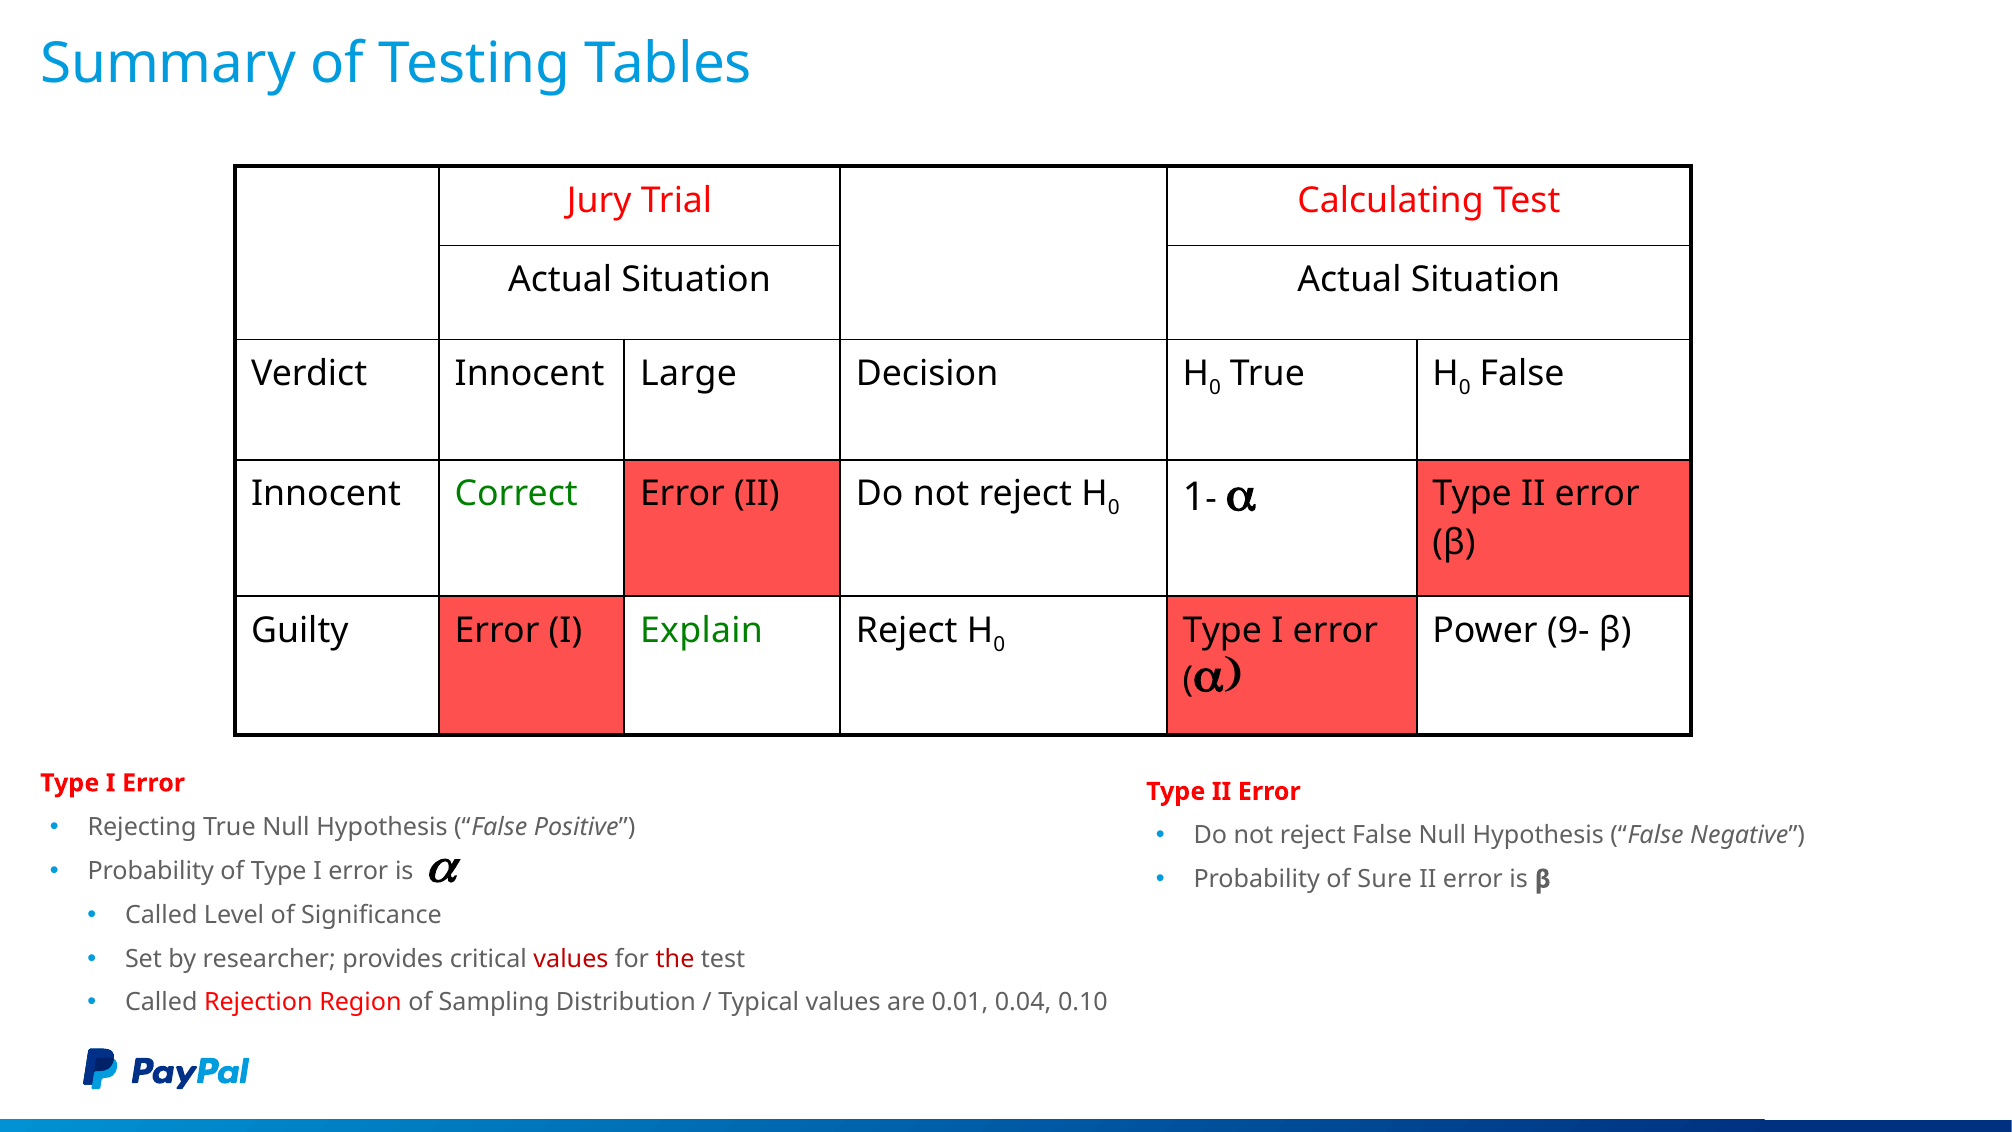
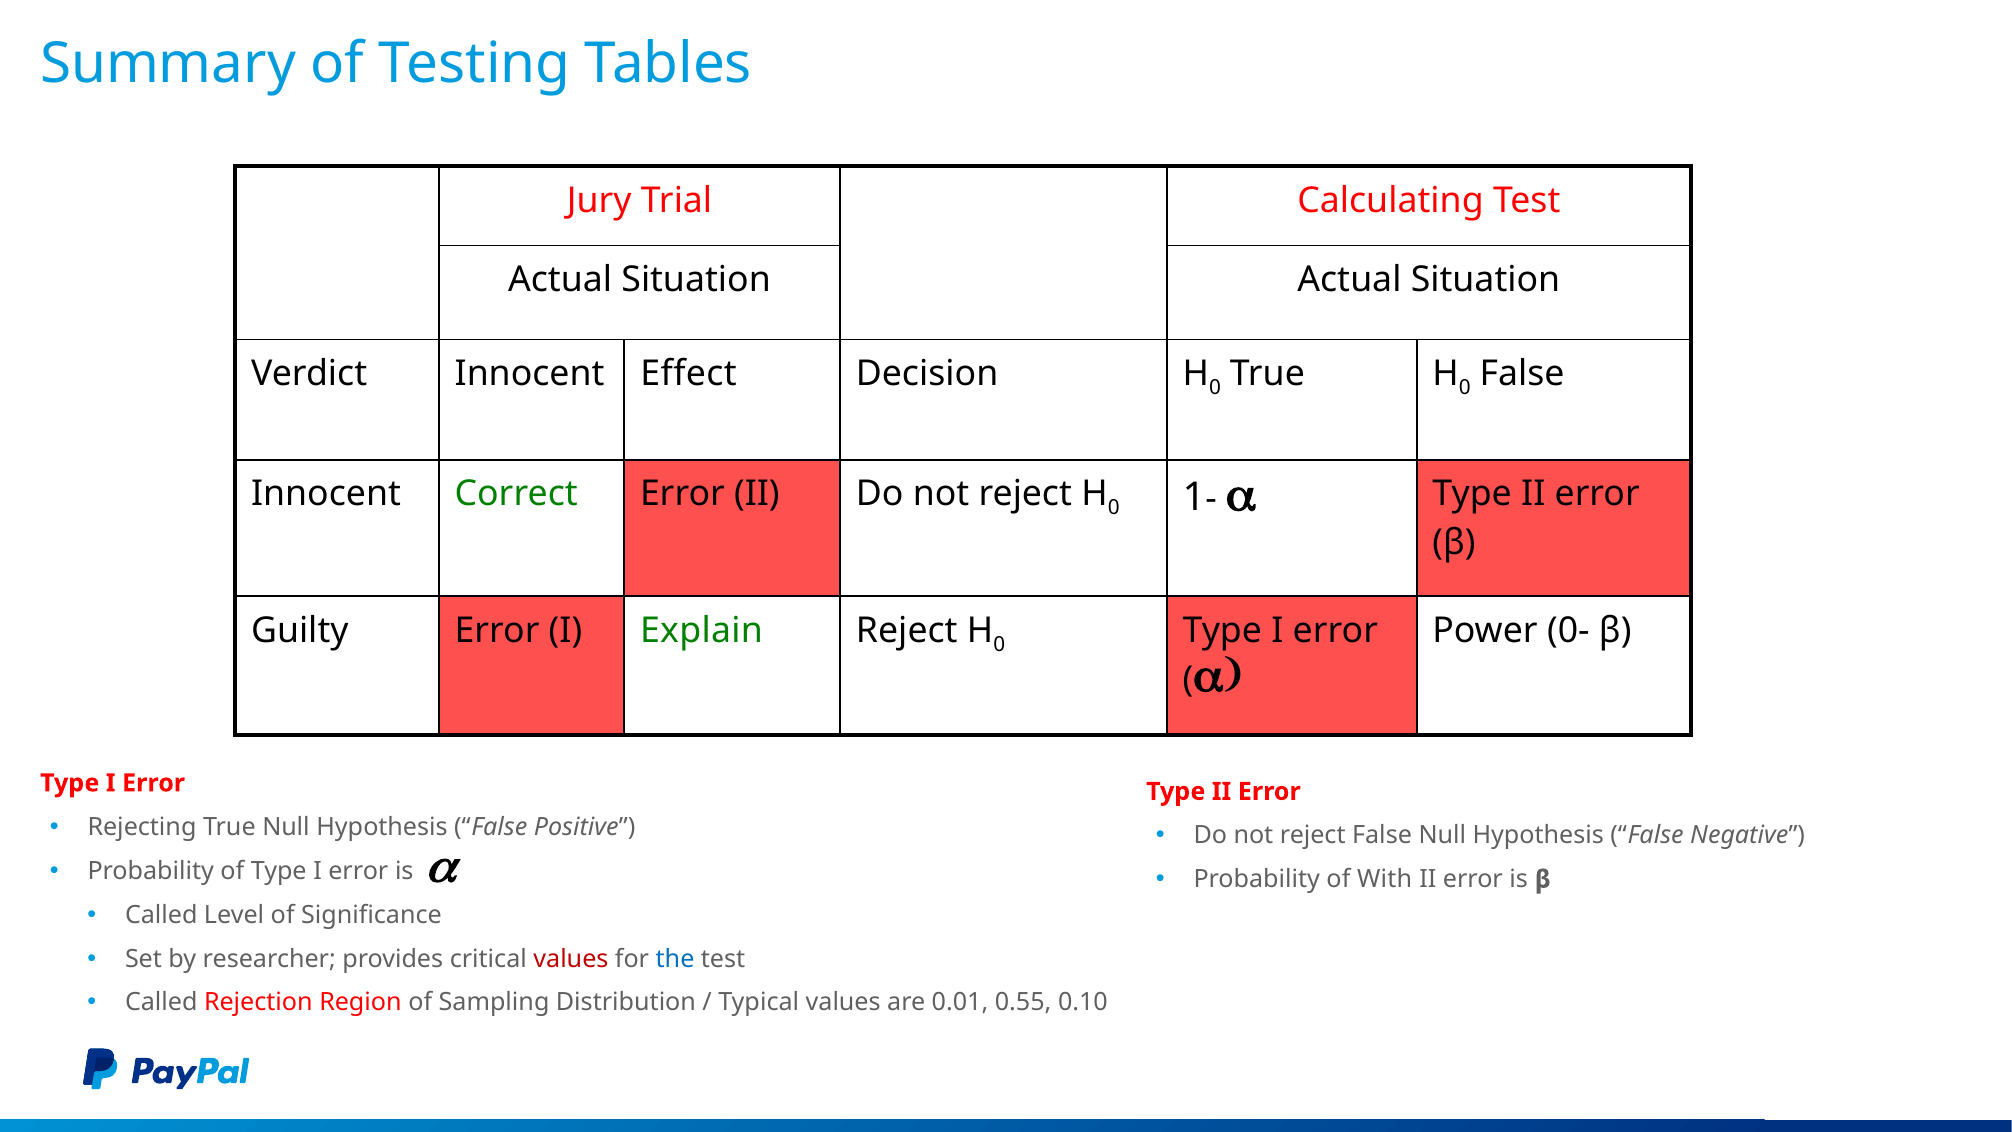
Large: Large -> Effect
9-: 9- -> 0-
Sure: Sure -> With
the colour: red -> blue
0.04: 0.04 -> 0.55
